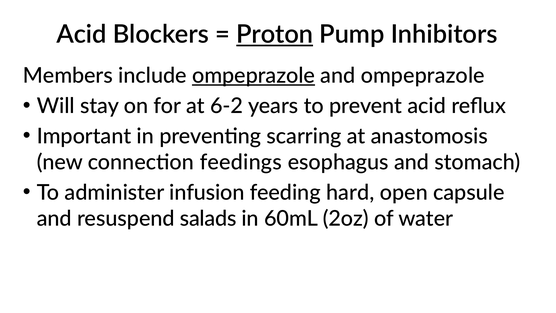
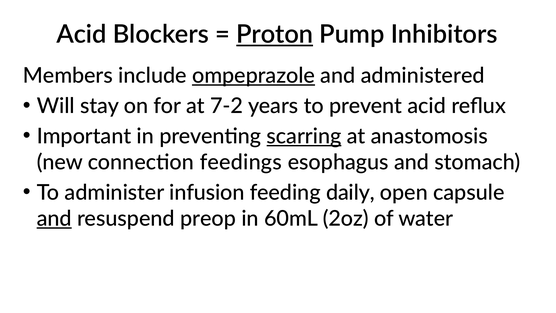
and ompeprazole: ompeprazole -> administered
6-2: 6-2 -> 7-2
scarring underline: none -> present
hard: hard -> daily
and at (54, 218) underline: none -> present
salads: salads -> preop
